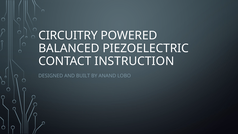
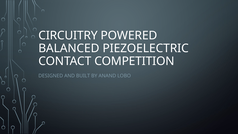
INSTRUCTION: INSTRUCTION -> COMPETITION
